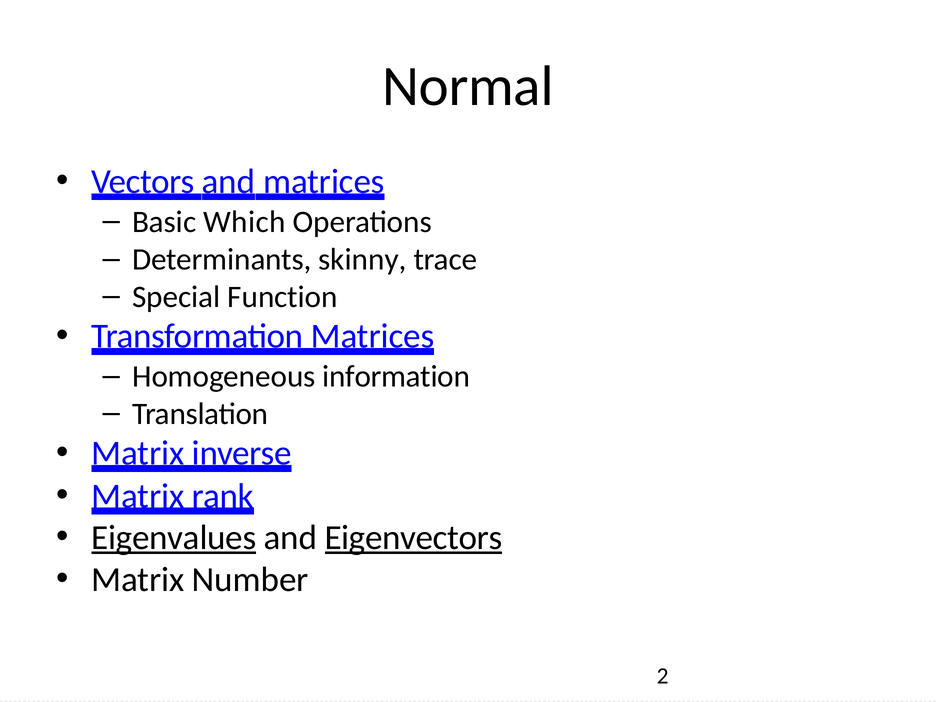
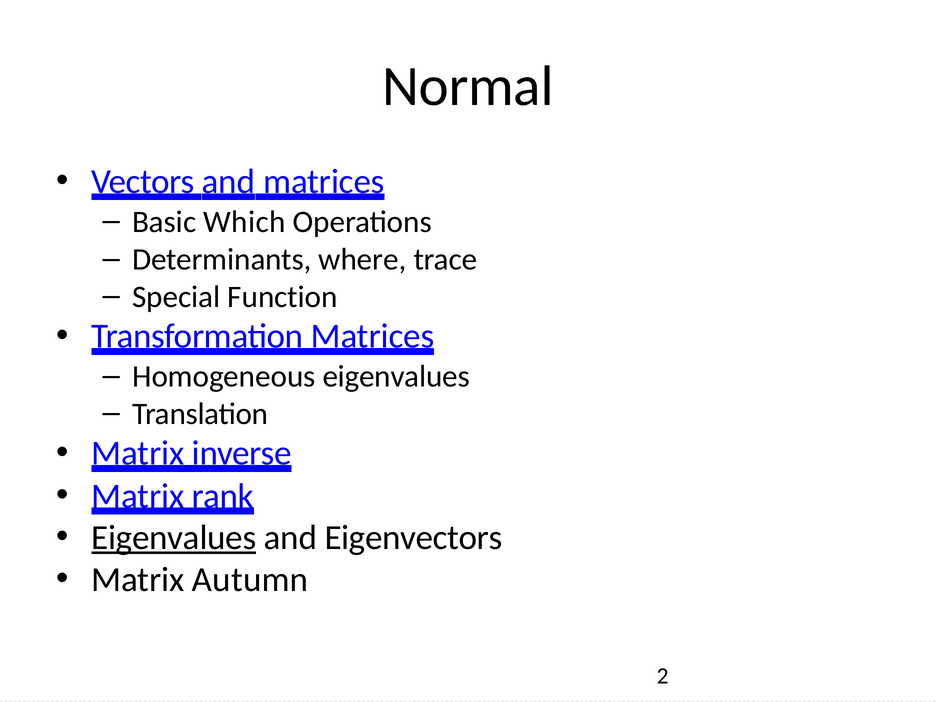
skinny: skinny -> where
Homogeneous information: information -> eigenvalues
Eigenvectors underline: present -> none
Number: Number -> Autumn
